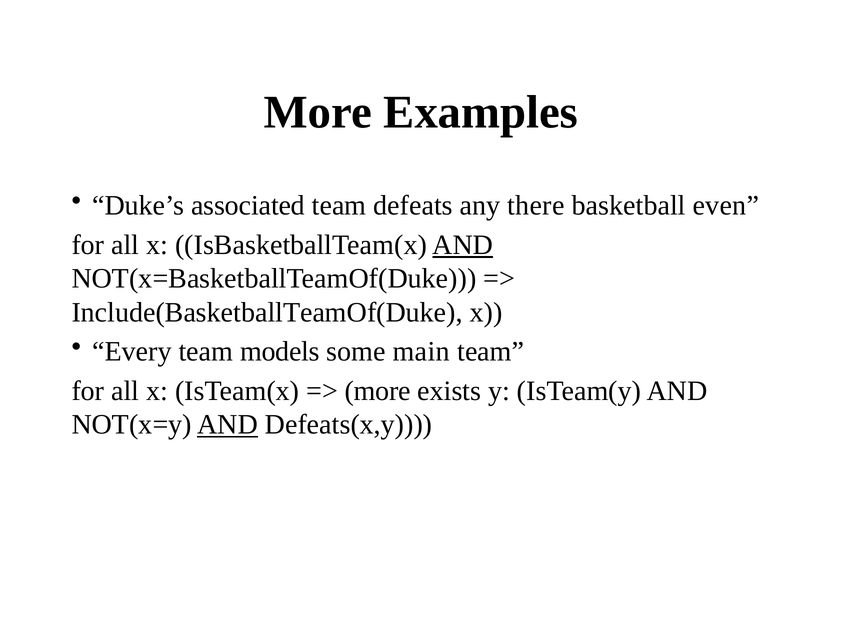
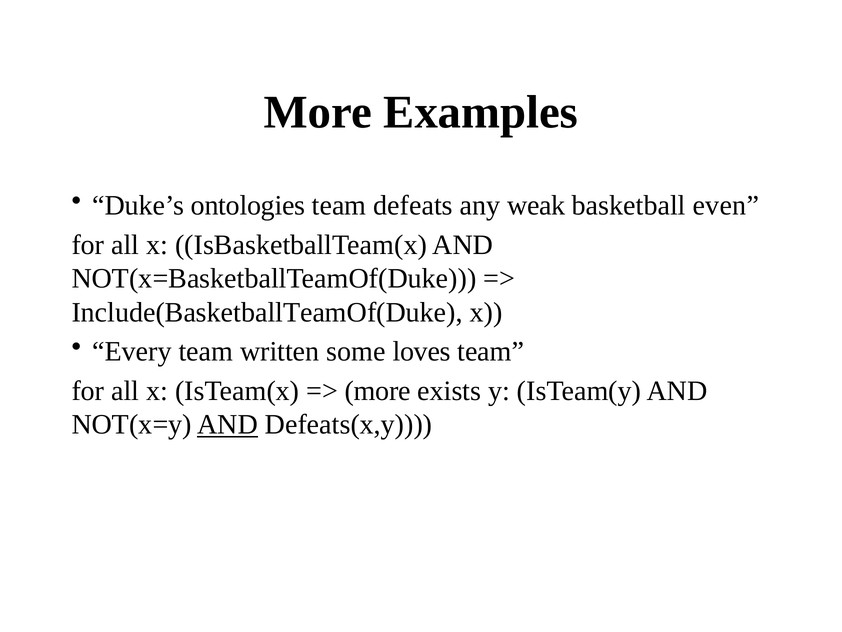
associated: associated -> ontologies
there: there -> weak
AND at (463, 245) underline: present -> none
models: models -> written
main: main -> loves
